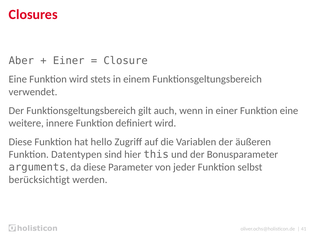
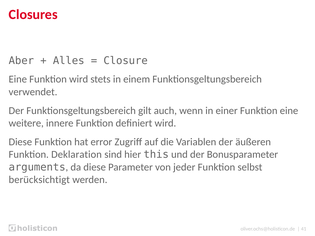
Einer at (69, 61): Einer -> Alles
hello: hello -> error
Datentypen: Datentypen -> Deklaration
